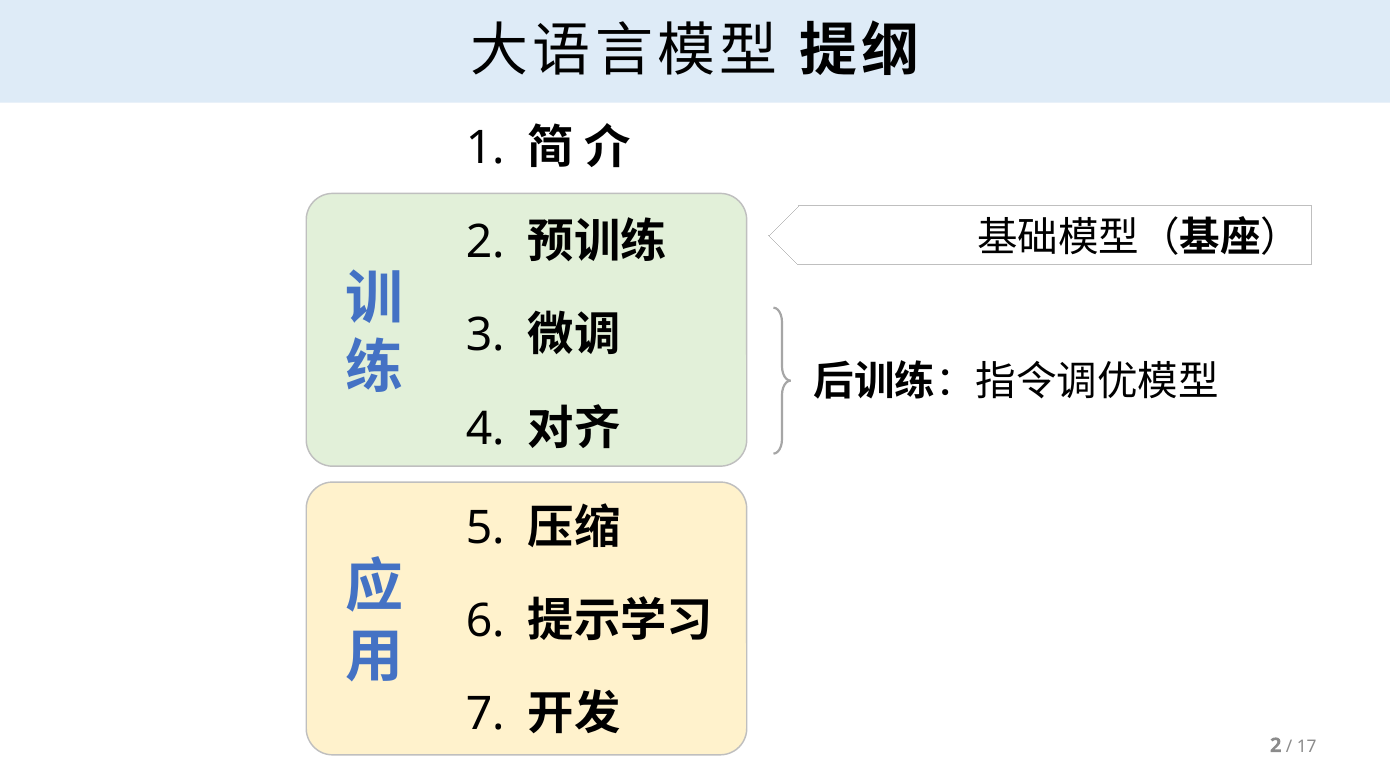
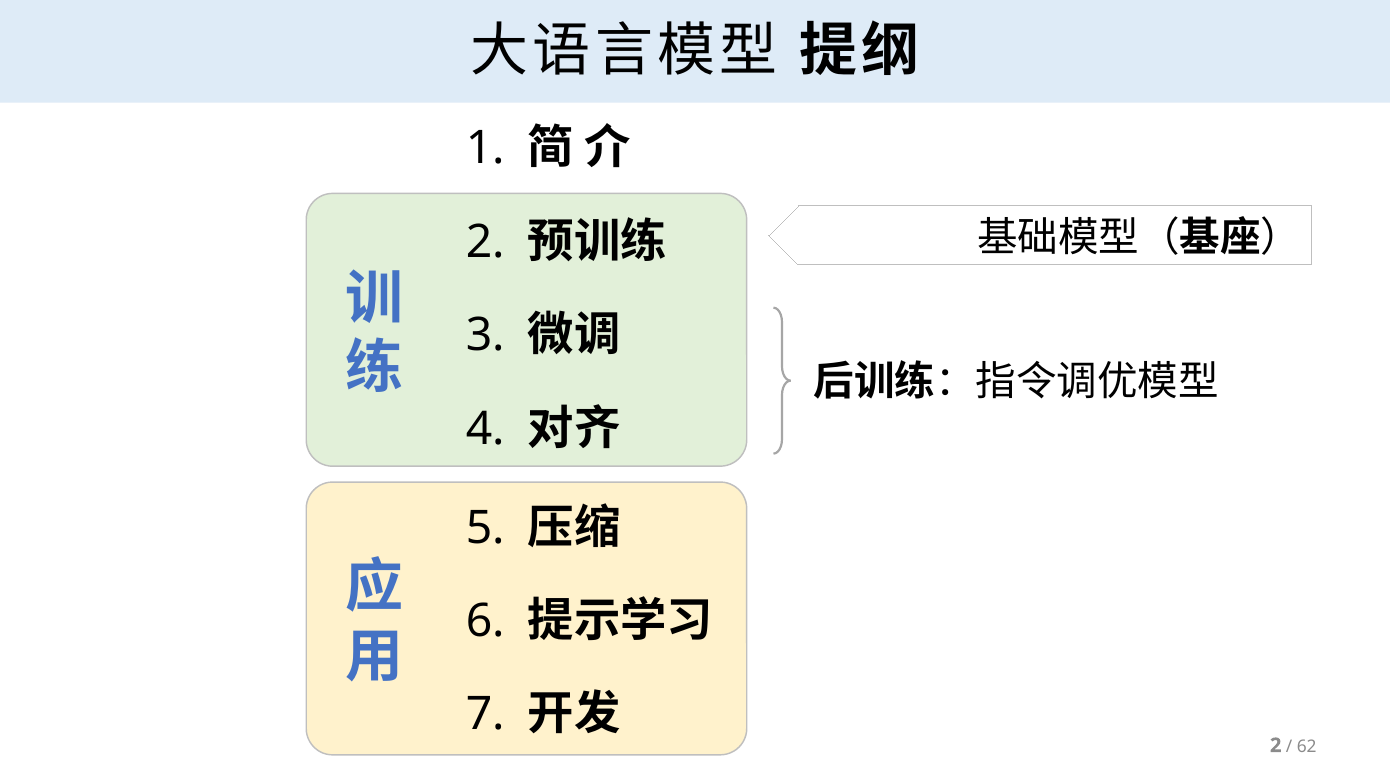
17: 17 -> 62
